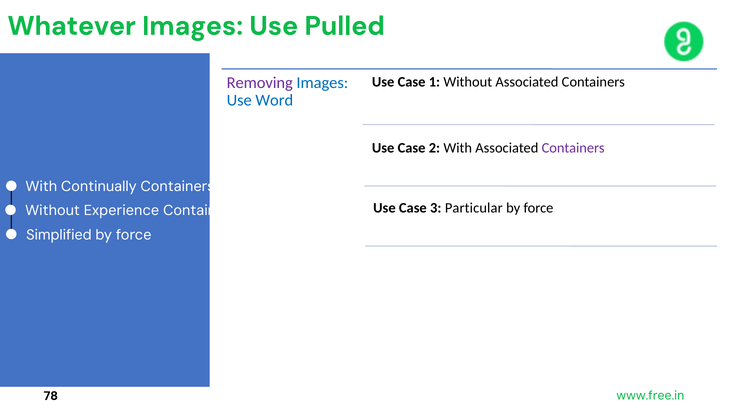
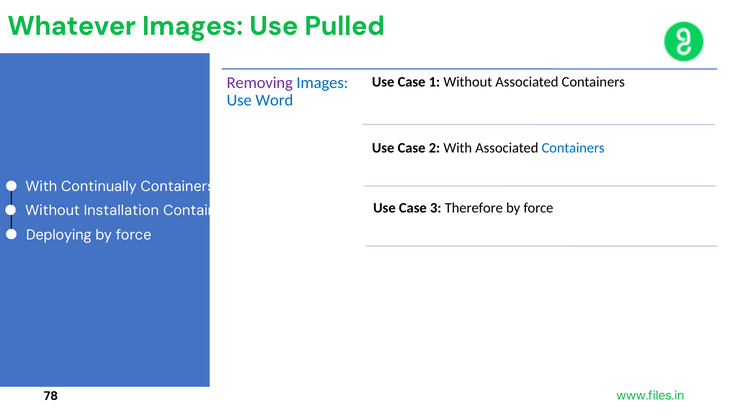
Containers at (573, 148) colour: purple -> blue
Particular: Particular -> Therefore
Experience: Experience -> Installation
Simplified: Simplified -> Deploying
www.free.in: www.free.in -> www.files.in
